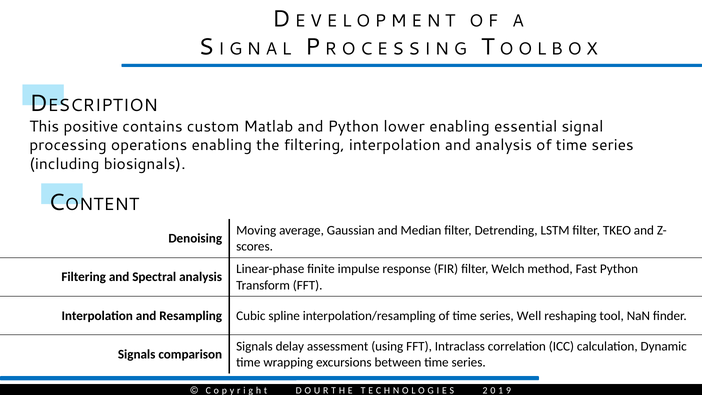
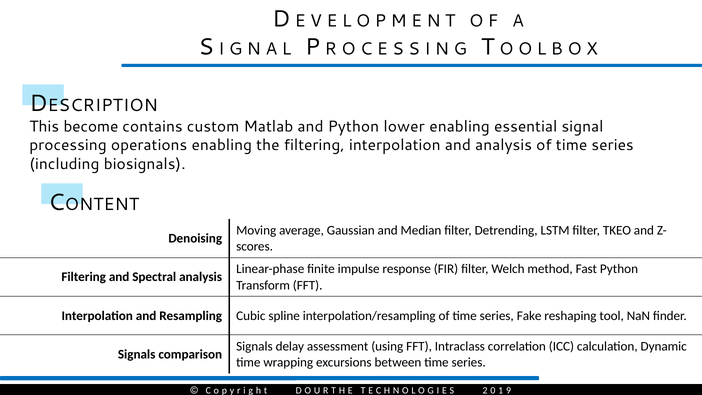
positive: positive -> become
Well: Well -> Fake
